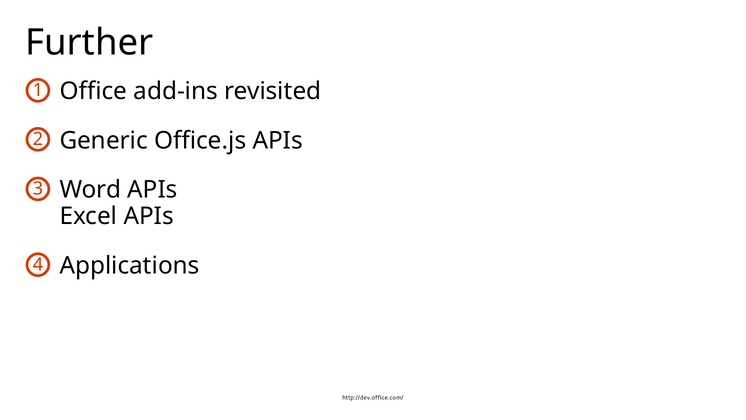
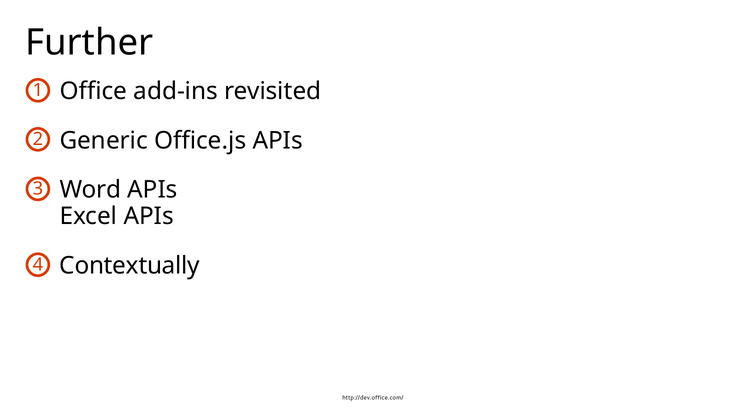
Applications: Applications -> Contextually
